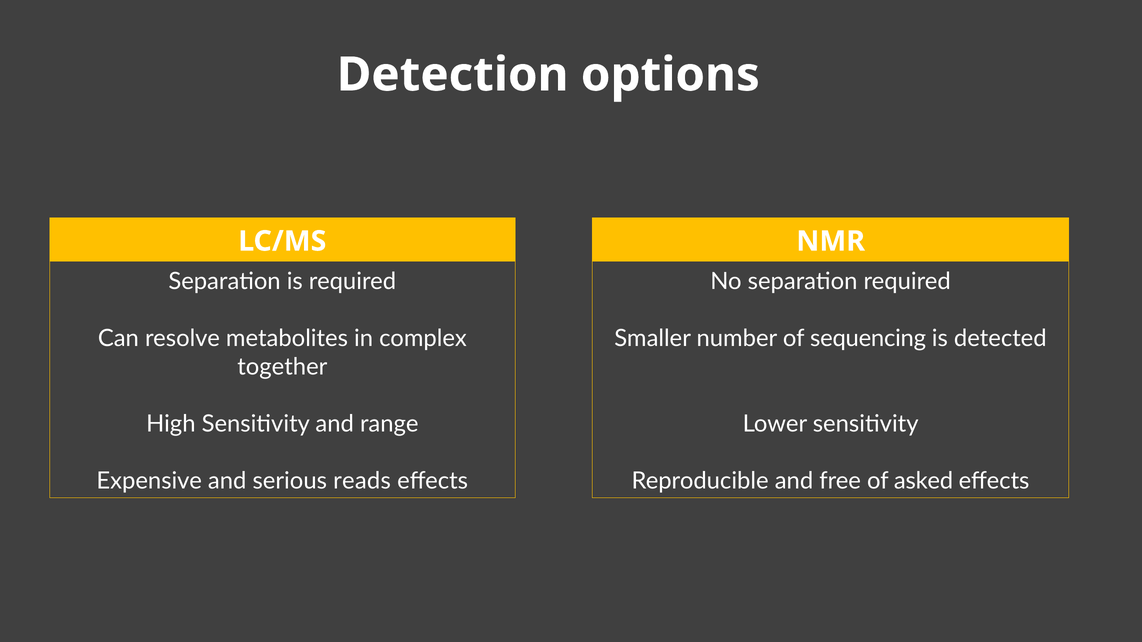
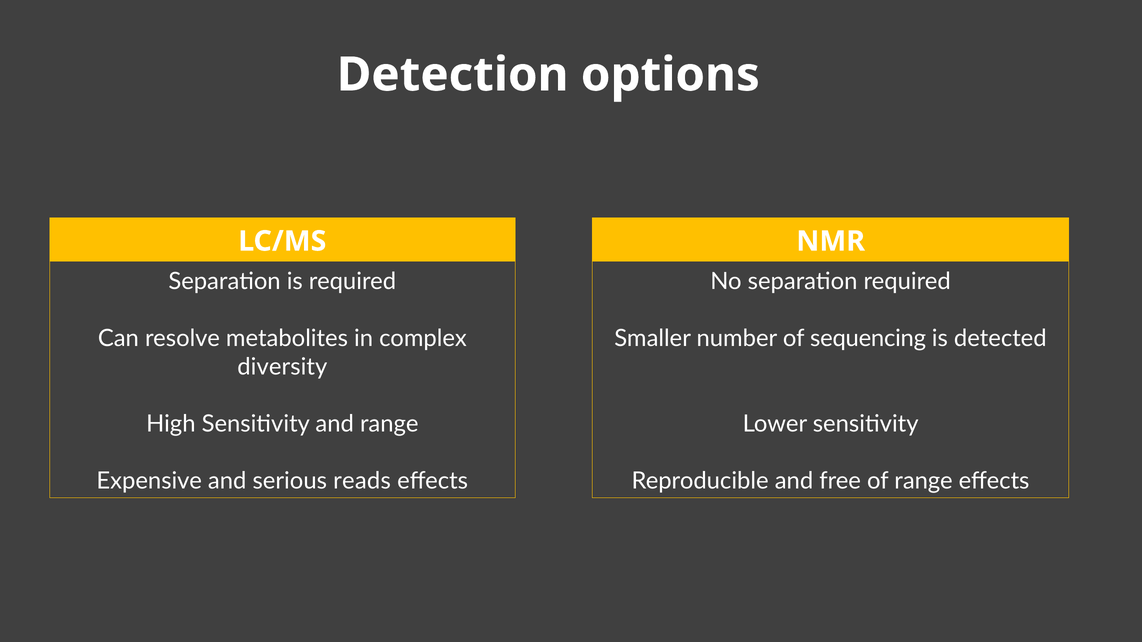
together: together -> diversity
of asked: asked -> range
